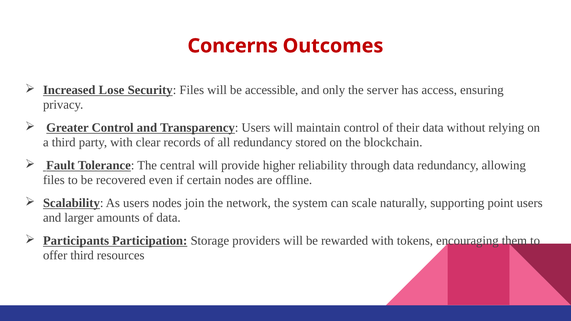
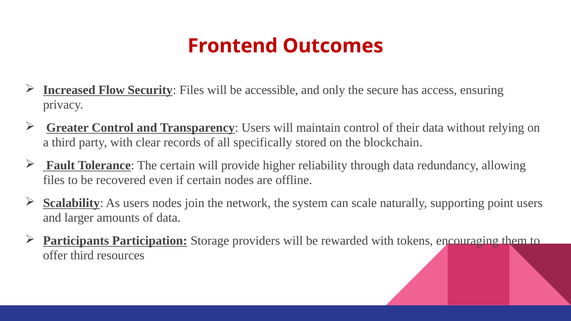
Concerns: Concerns -> Frontend
Lose: Lose -> Flow
server: server -> secure
all redundancy: redundancy -> specifically
The central: central -> certain
